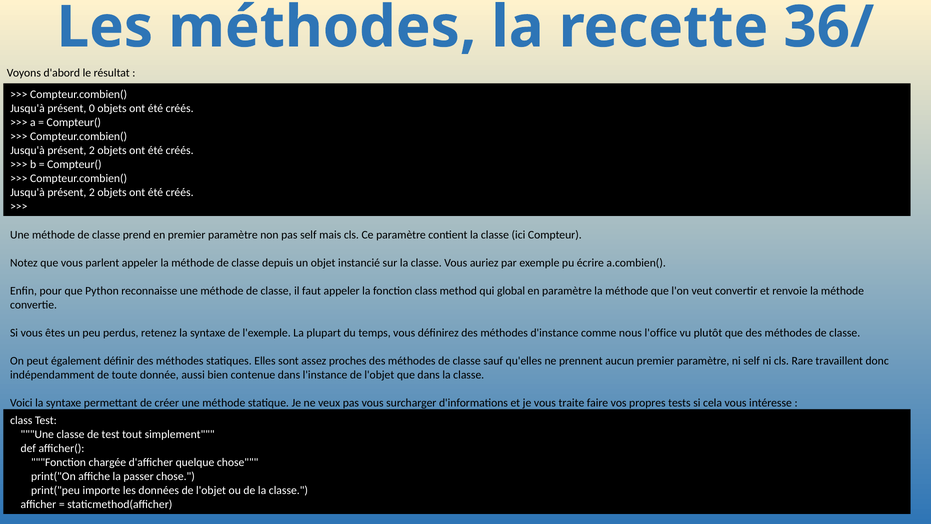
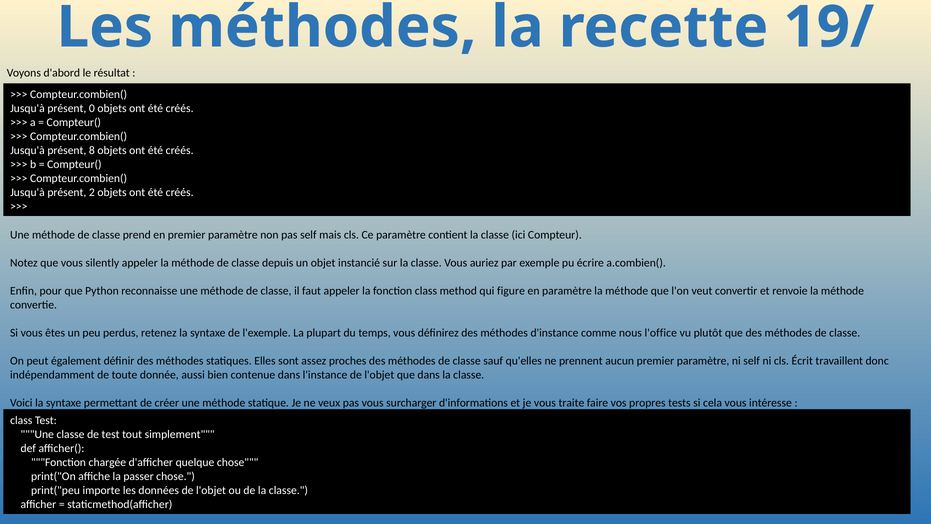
36/: 36/ -> 19/
2 at (92, 150): 2 -> 8
parlent: parlent -> silently
global: global -> figure
Rare: Rare -> Écrit
